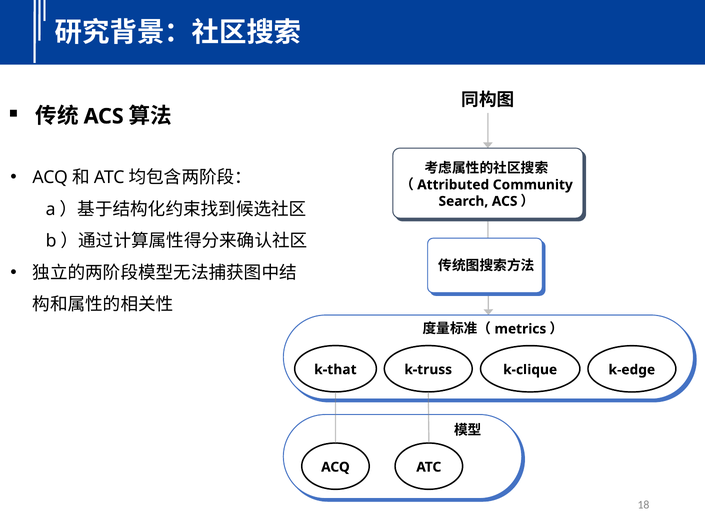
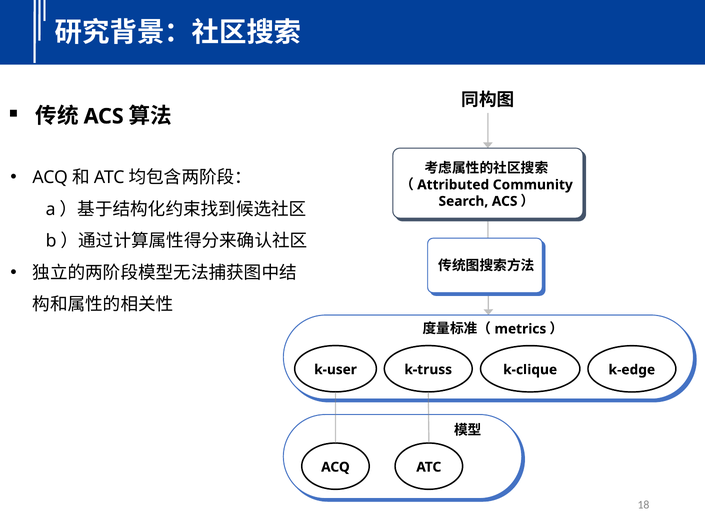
k-that: k-that -> k-user
